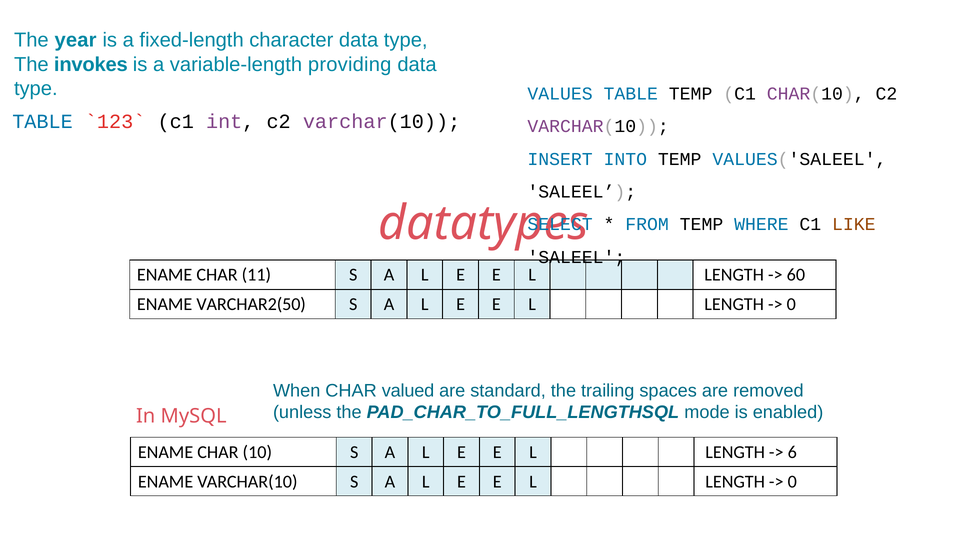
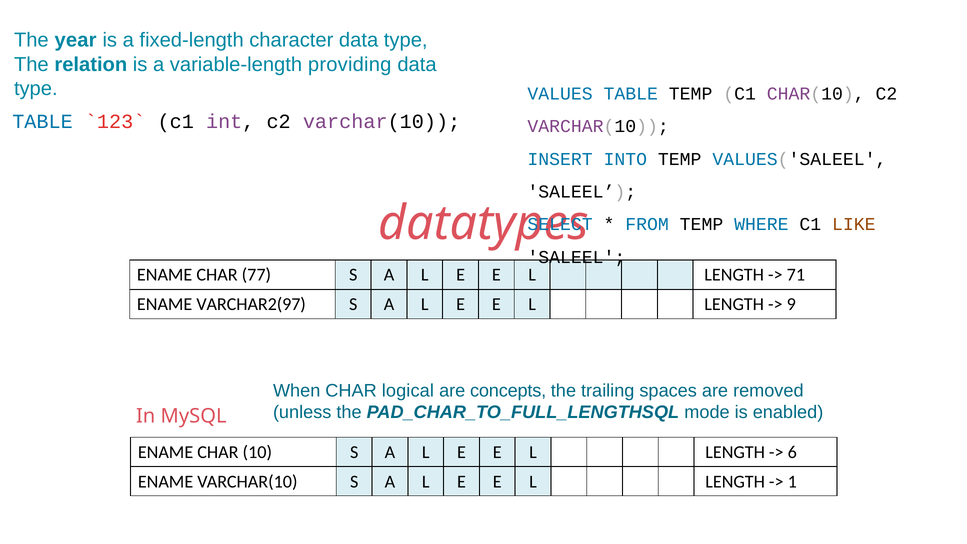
invokes: invokes -> relation
11: 11 -> 77
60: 60 -> 71
VARCHAR2(50: VARCHAR2(50 -> VARCHAR2(97
0 at (791, 304): 0 -> 9
valued: valued -> logical
standard: standard -> concepts
0 at (792, 482): 0 -> 1
